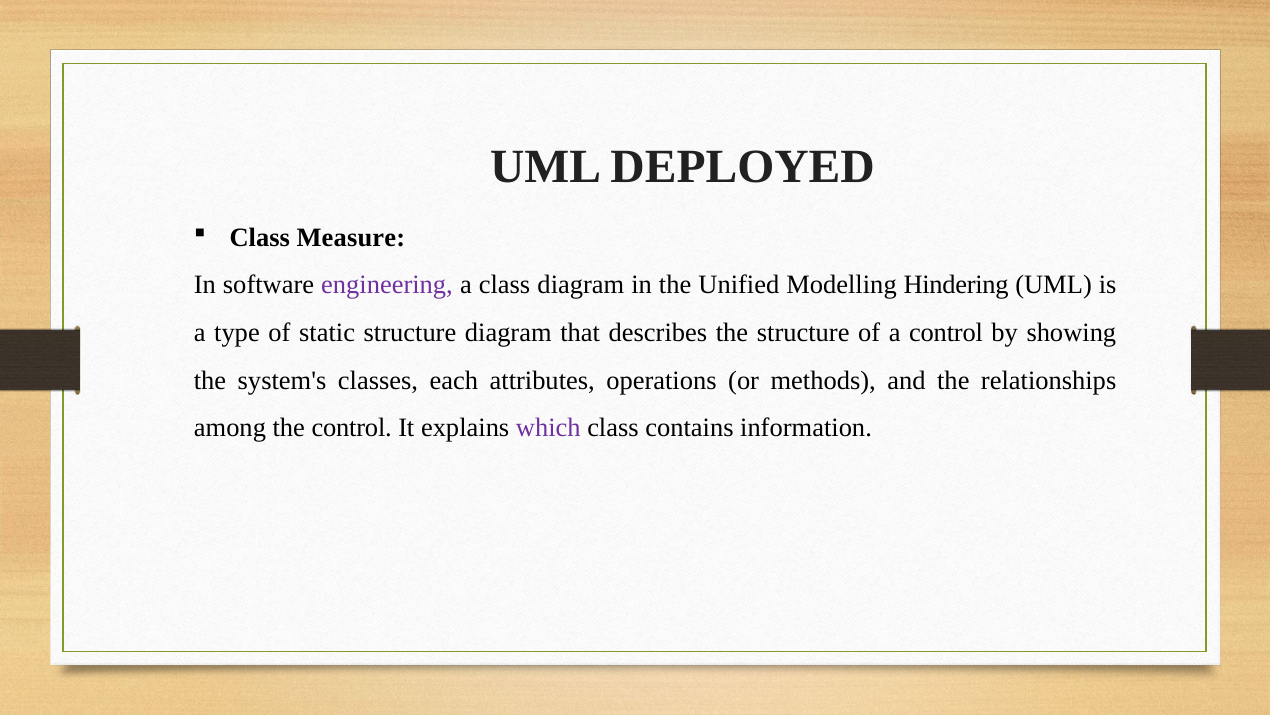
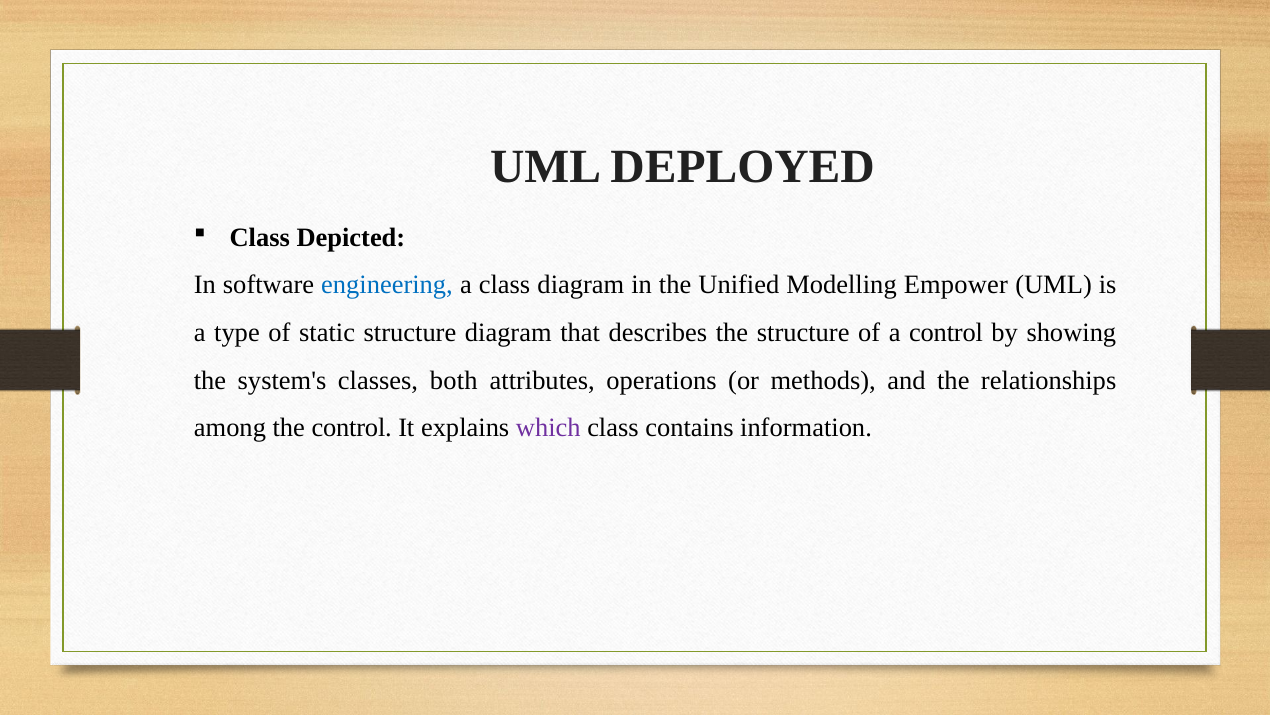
Measure: Measure -> Depicted
engineering colour: purple -> blue
Hindering: Hindering -> Empower
each: each -> both
